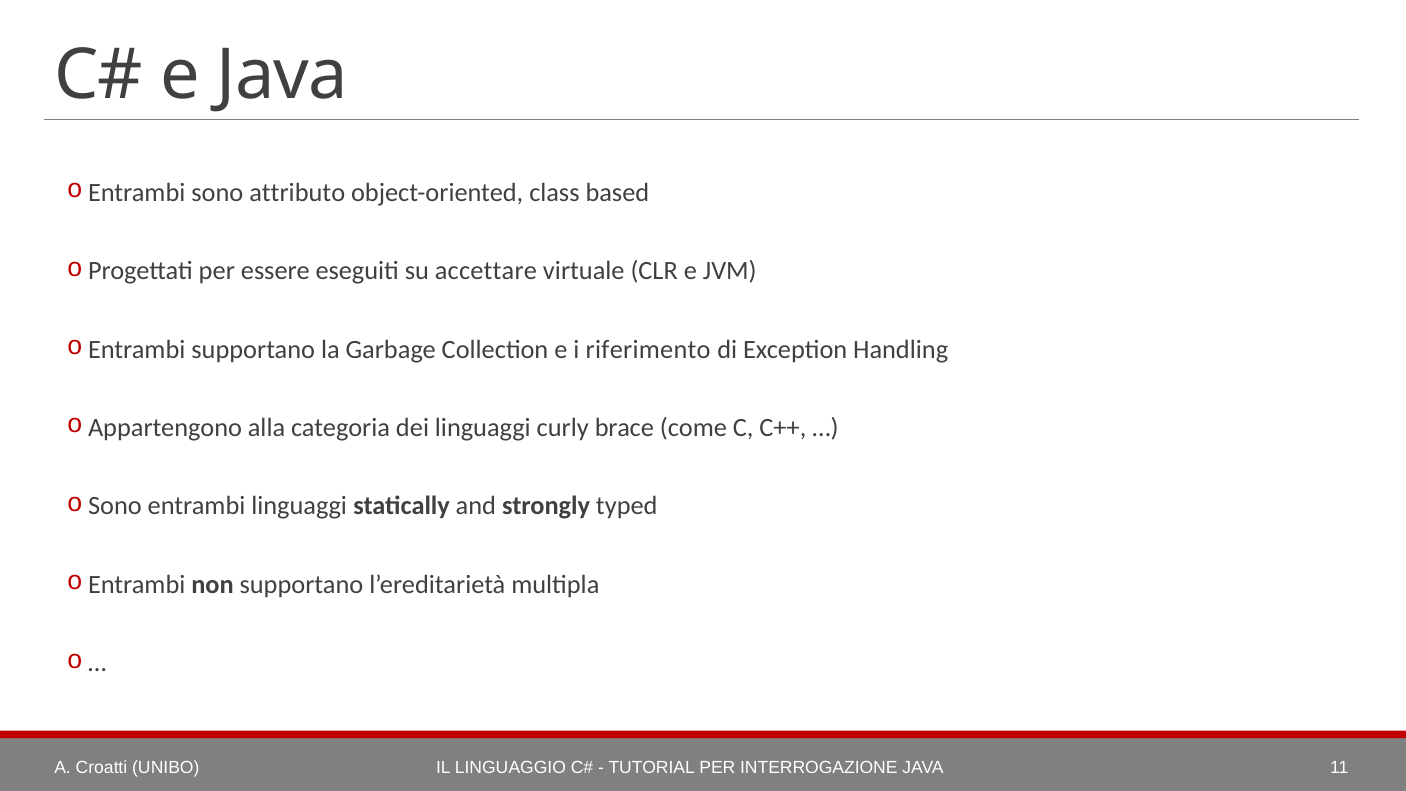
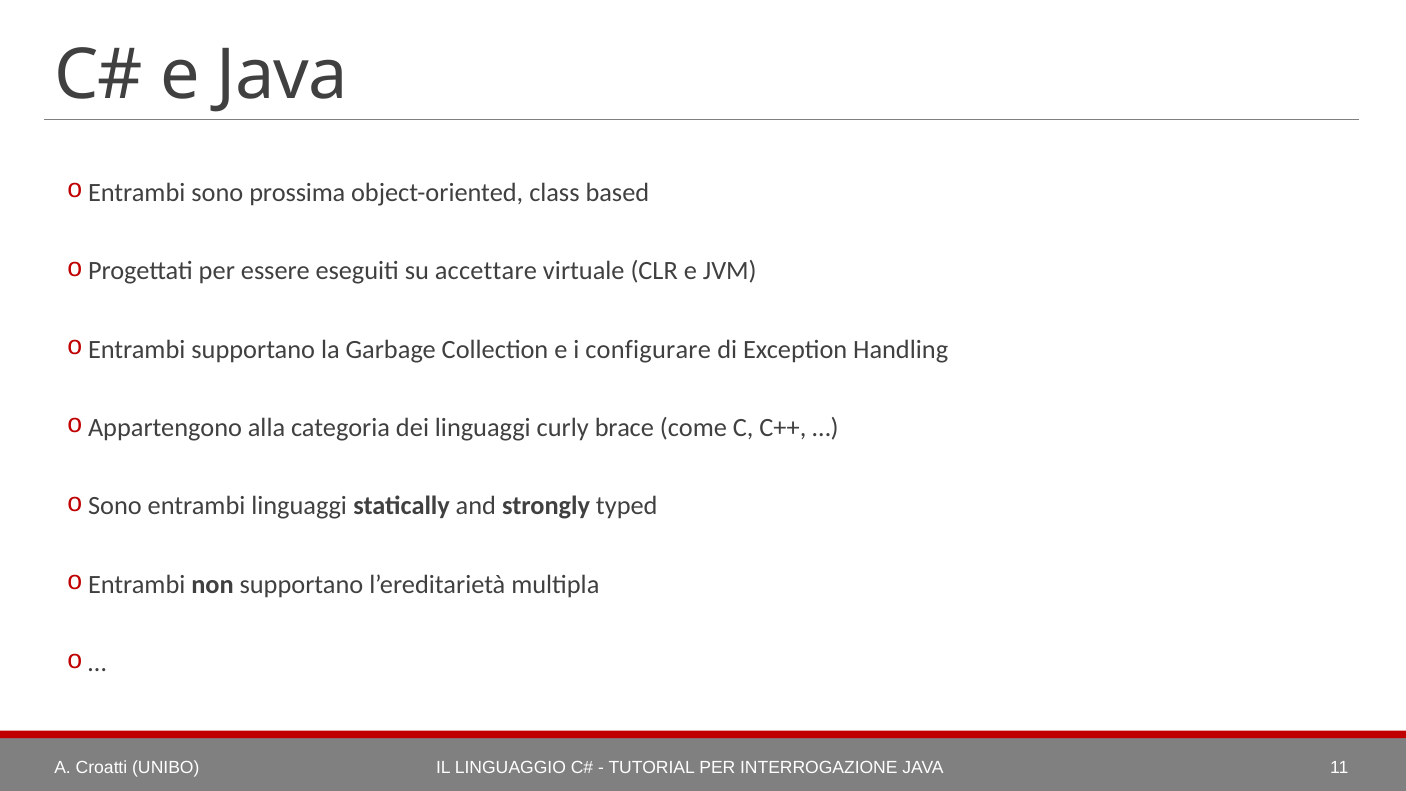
attributo: attributo -> prossima
riferimento: riferimento -> configurare
